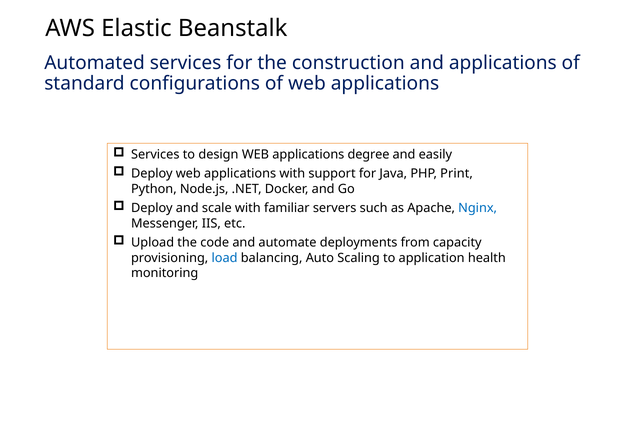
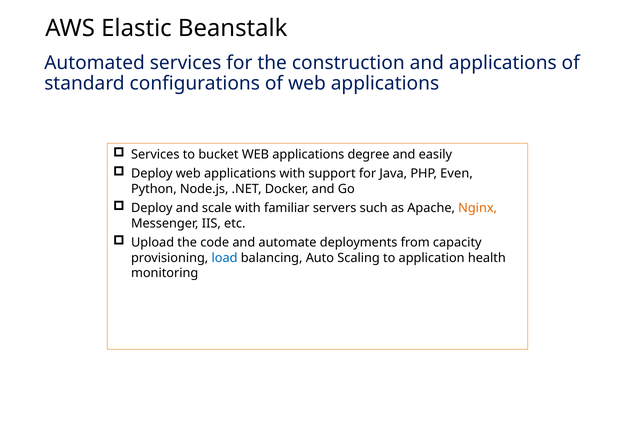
design: design -> bucket
Print: Print -> Even
Nginx colour: blue -> orange
